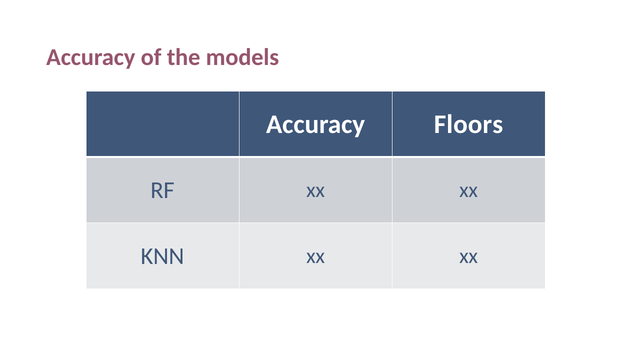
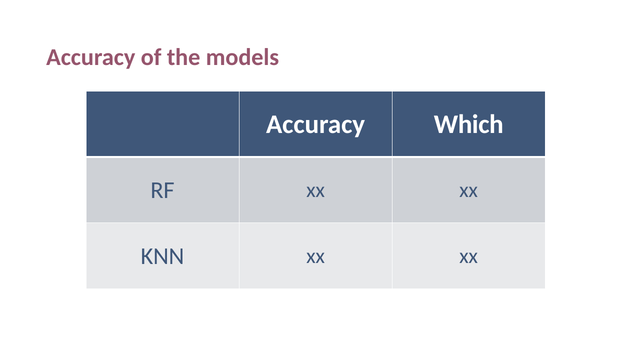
Floors: Floors -> Which
